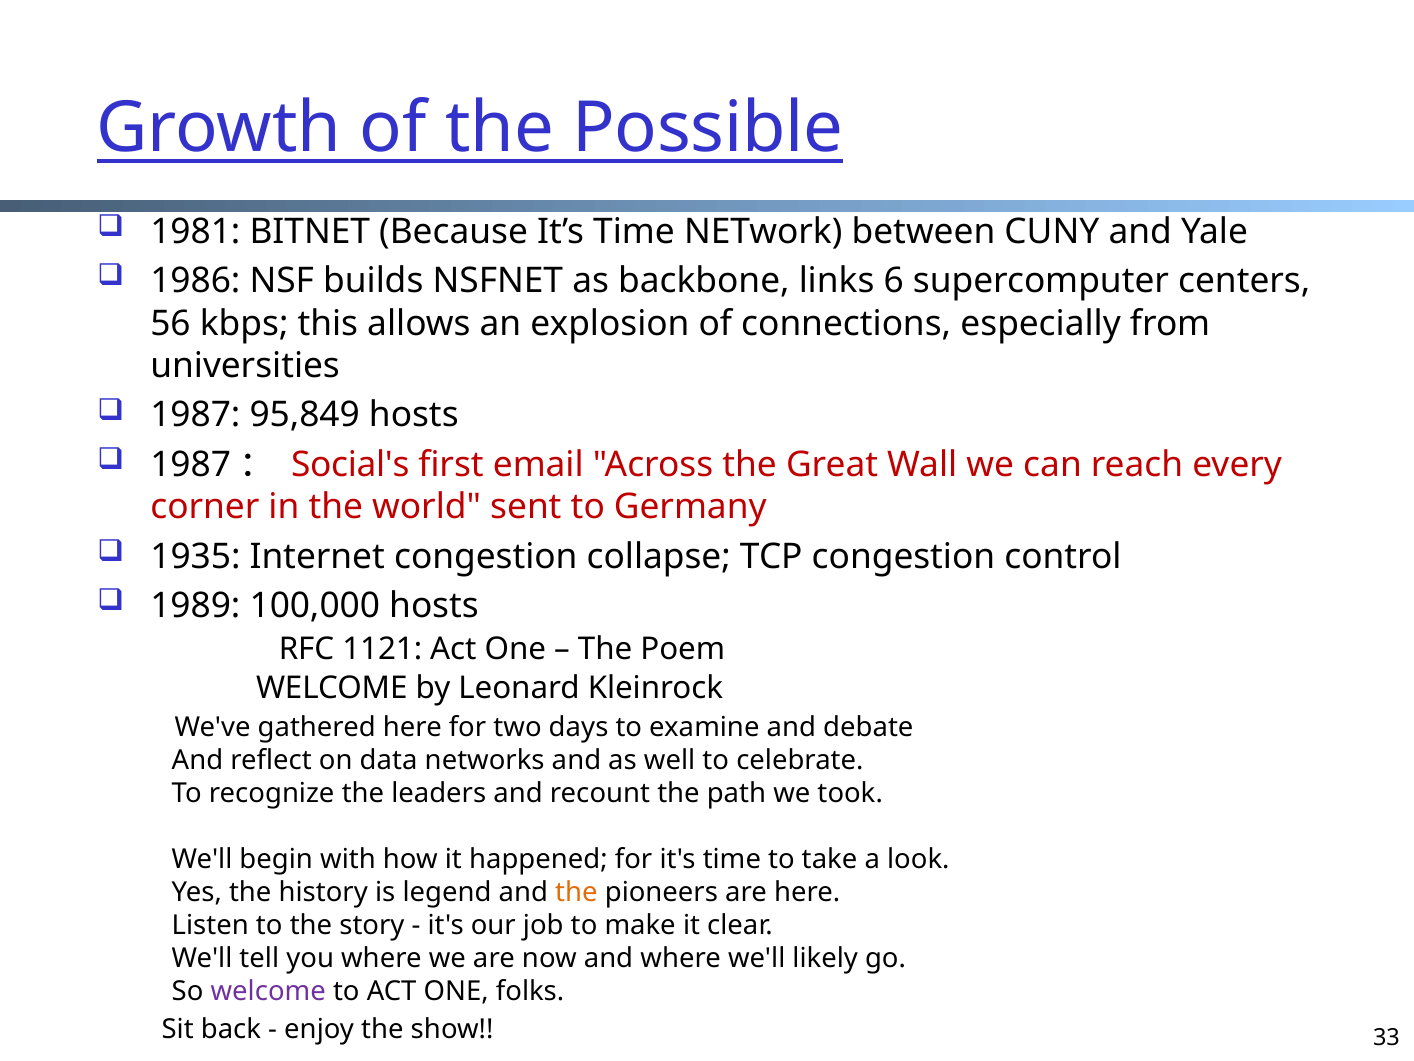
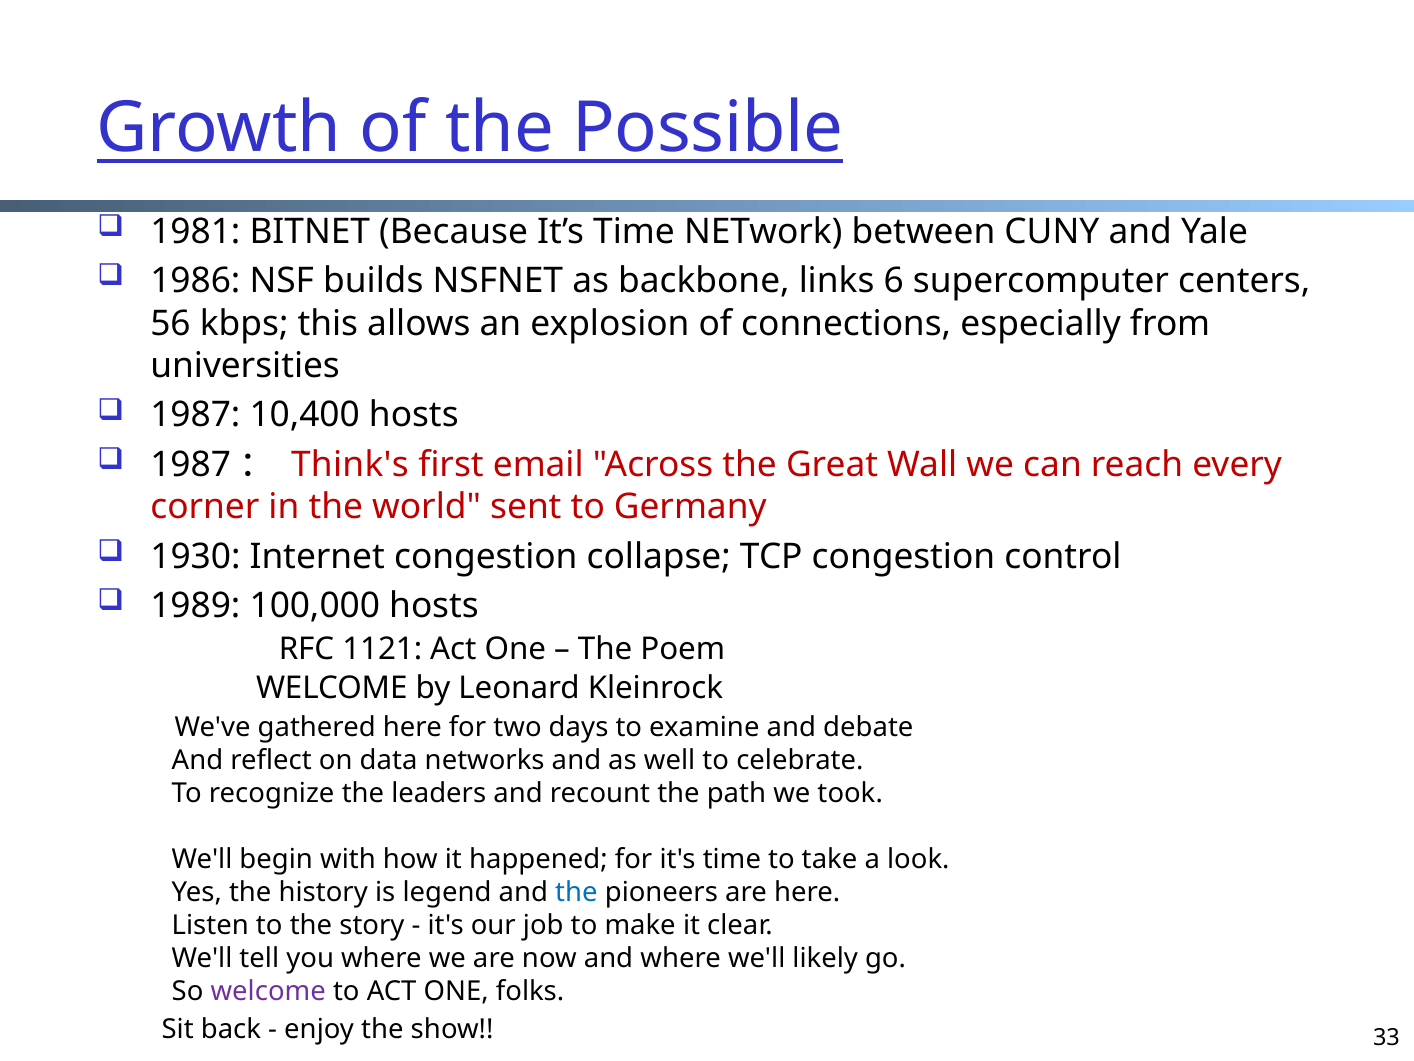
95,849: 95,849 -> 10,400
Social's: Social's -> Think's
1935: 1935 -> 1930
the at (576, 893) colour: orange -> blue
